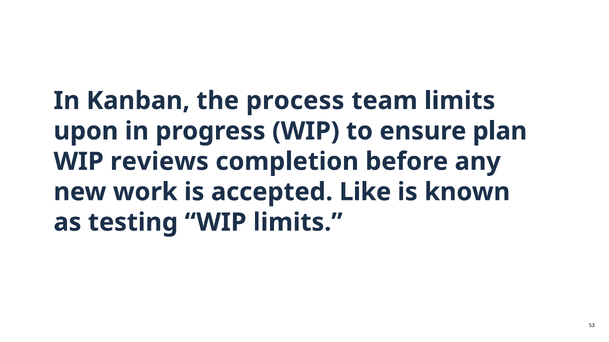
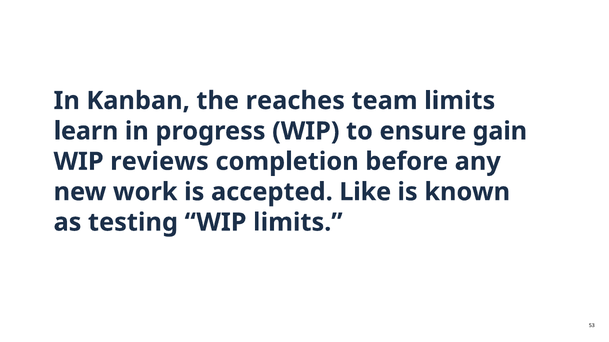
process: process -> reaches
upon: upon -> learn
plan: plan -> gain
